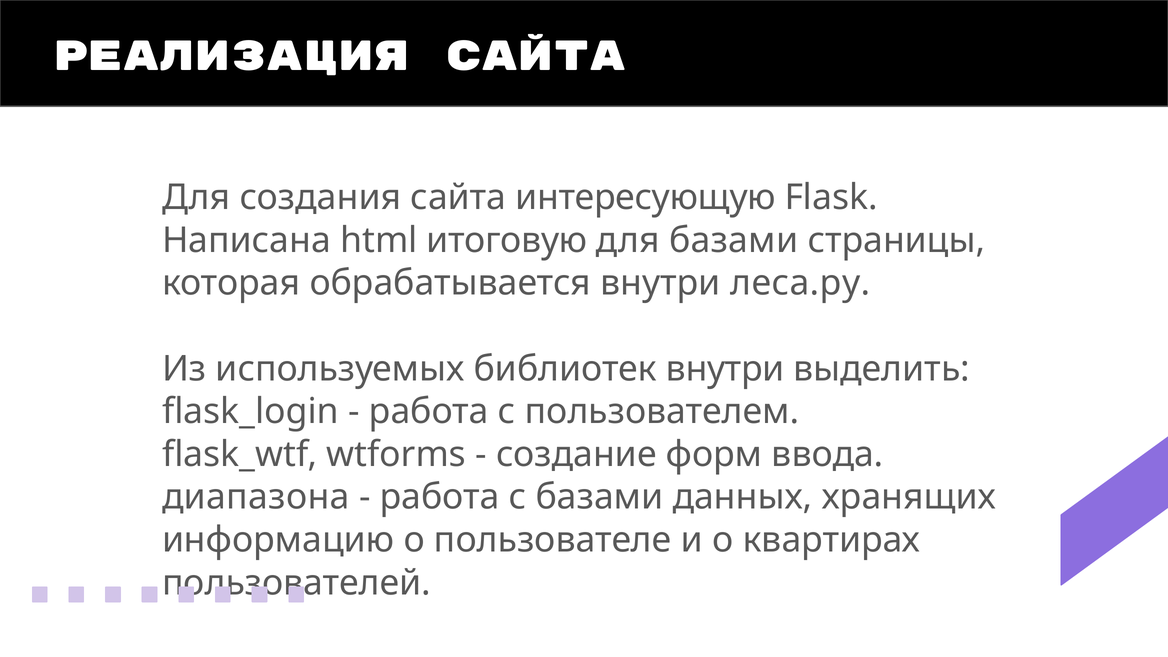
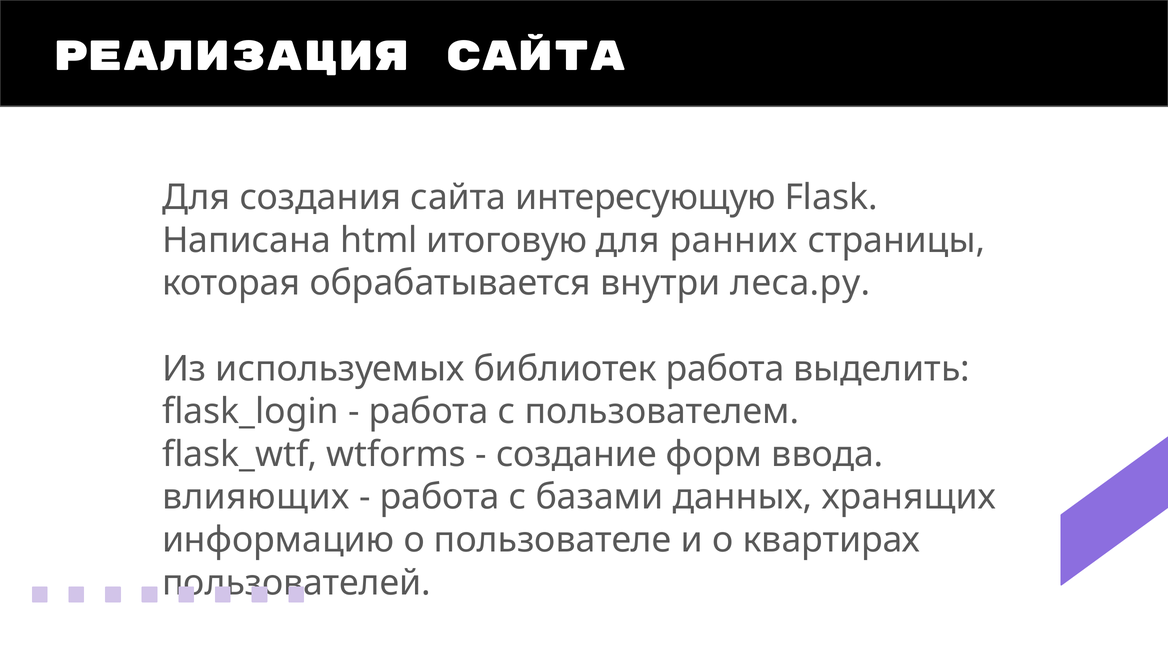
для базами: базами -> ранних
библиотек внутри: внутри -> работа
диапазона: диапазона -> влияющих
